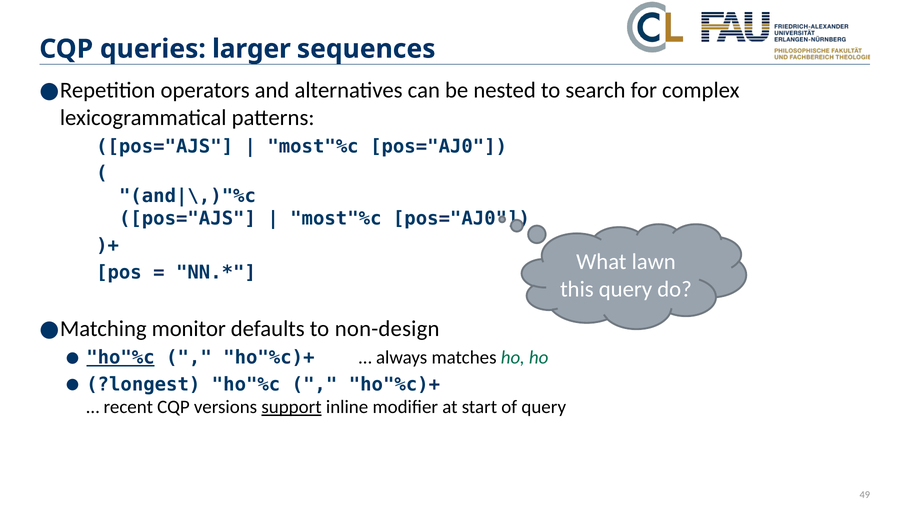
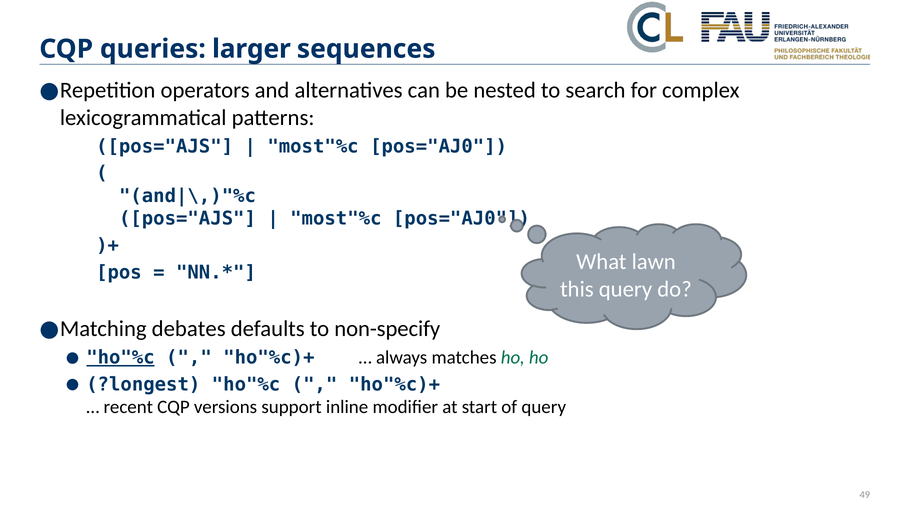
monitor: monitor -> debates
non-design: non-design -> non-specify
support underline: present -> none
